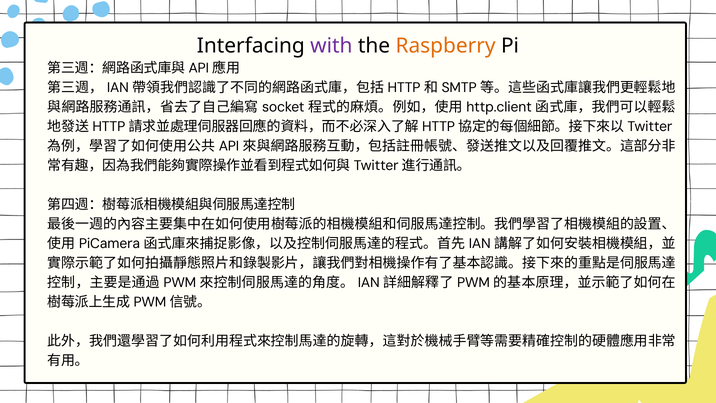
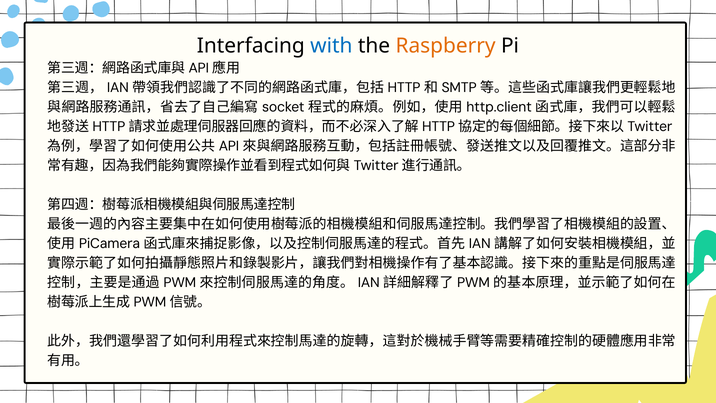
with colour: purple -> blue
